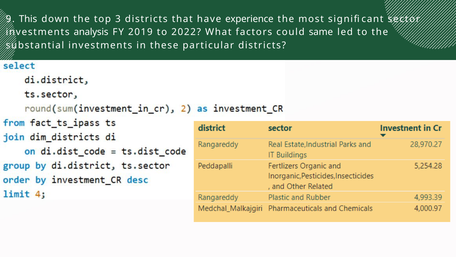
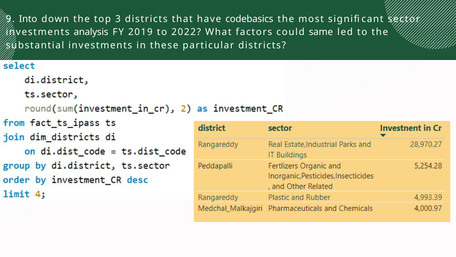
This: This -> Into
experience: experience -> codebasics
